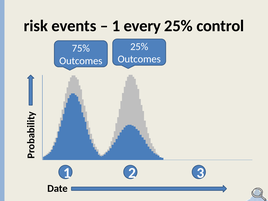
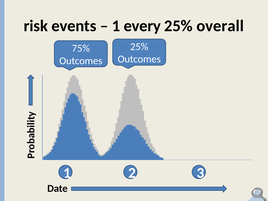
control: control -> overall
